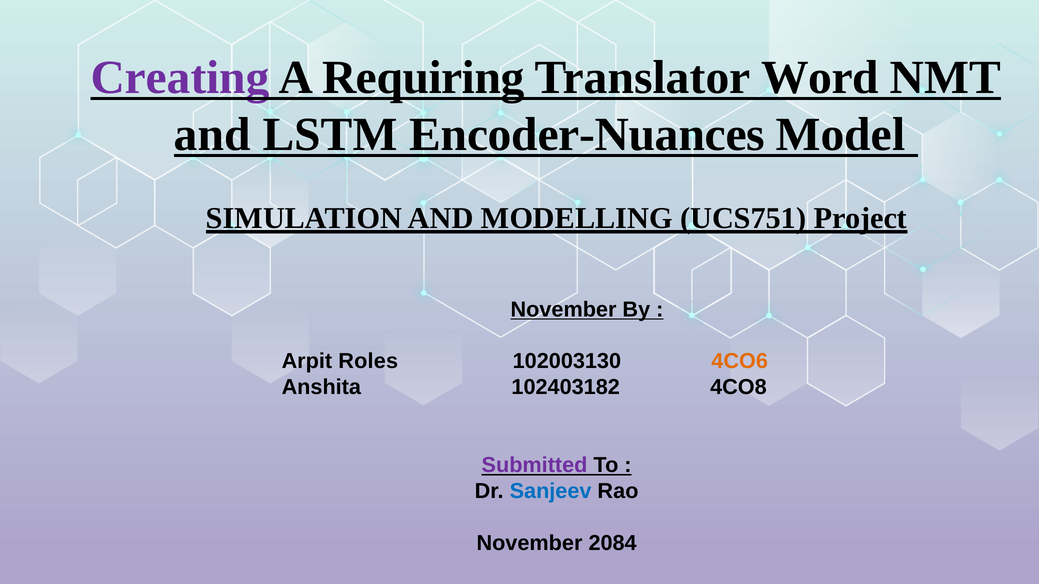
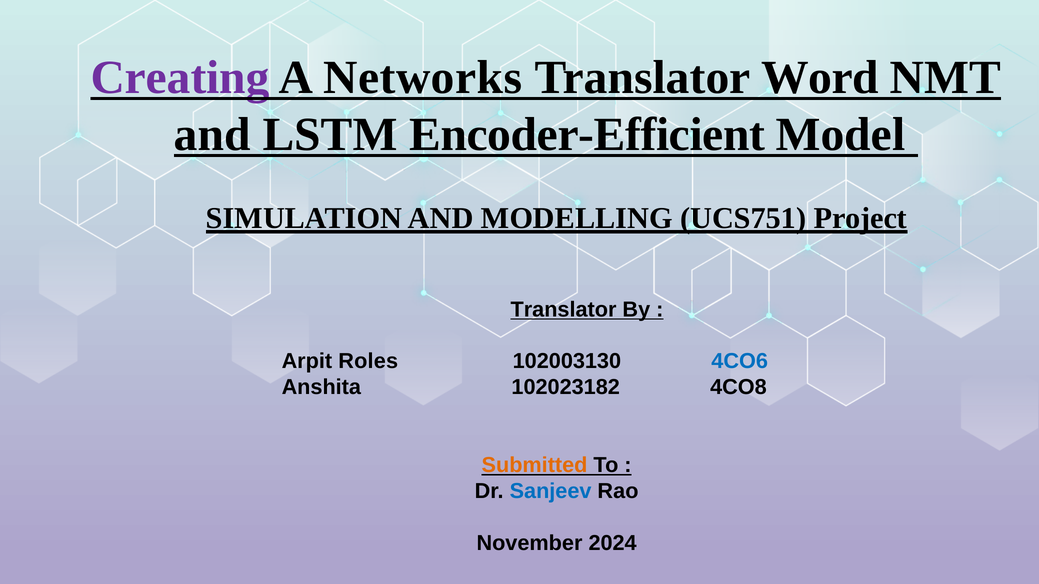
Requiring: Requiring -> Networks
Encoder-Nuances: Encoder-Nuances -> Encoder-Efficient
November at (564, 310): November -> Translator
4CO6 colour: orange -> blue
102403182: 102403182 -> 102023182
Submitted colour: purple -> orange
2084: 2084 -> 2024
